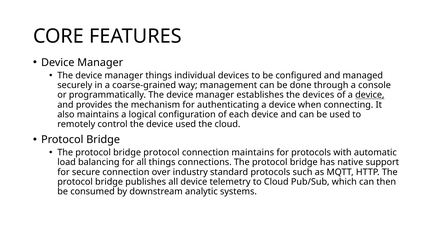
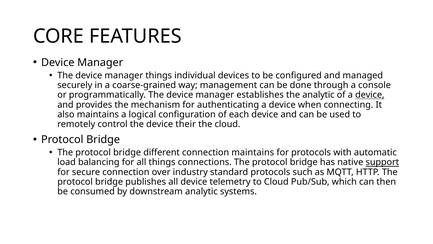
the devices: devices -> analytic
device used: used -> their
bridge protocol: protocol -> different
support underline: none -> present
